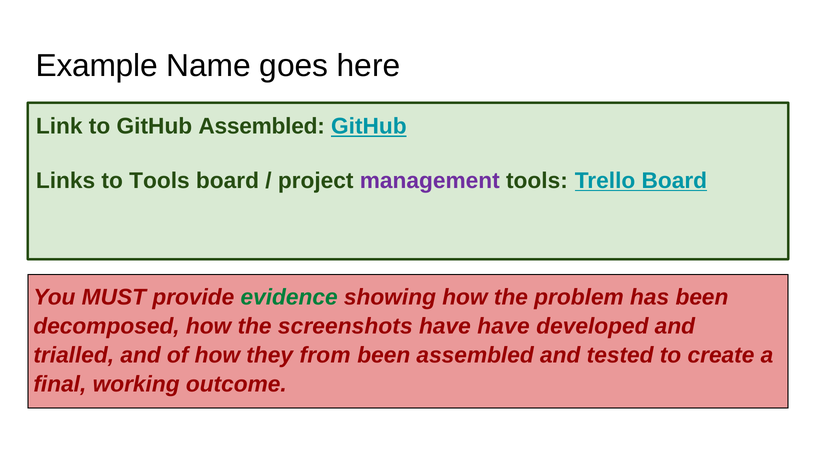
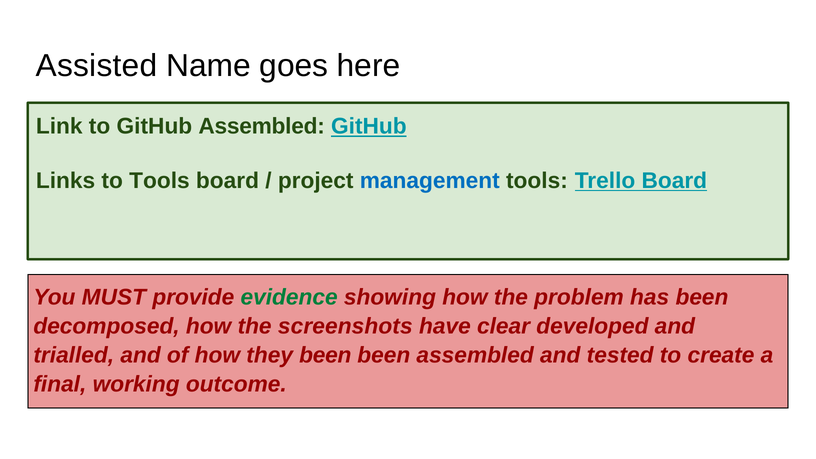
Example: Example -> Assisted
management colour: purple -> blue
have have: have -> clear
they from: from -> been
